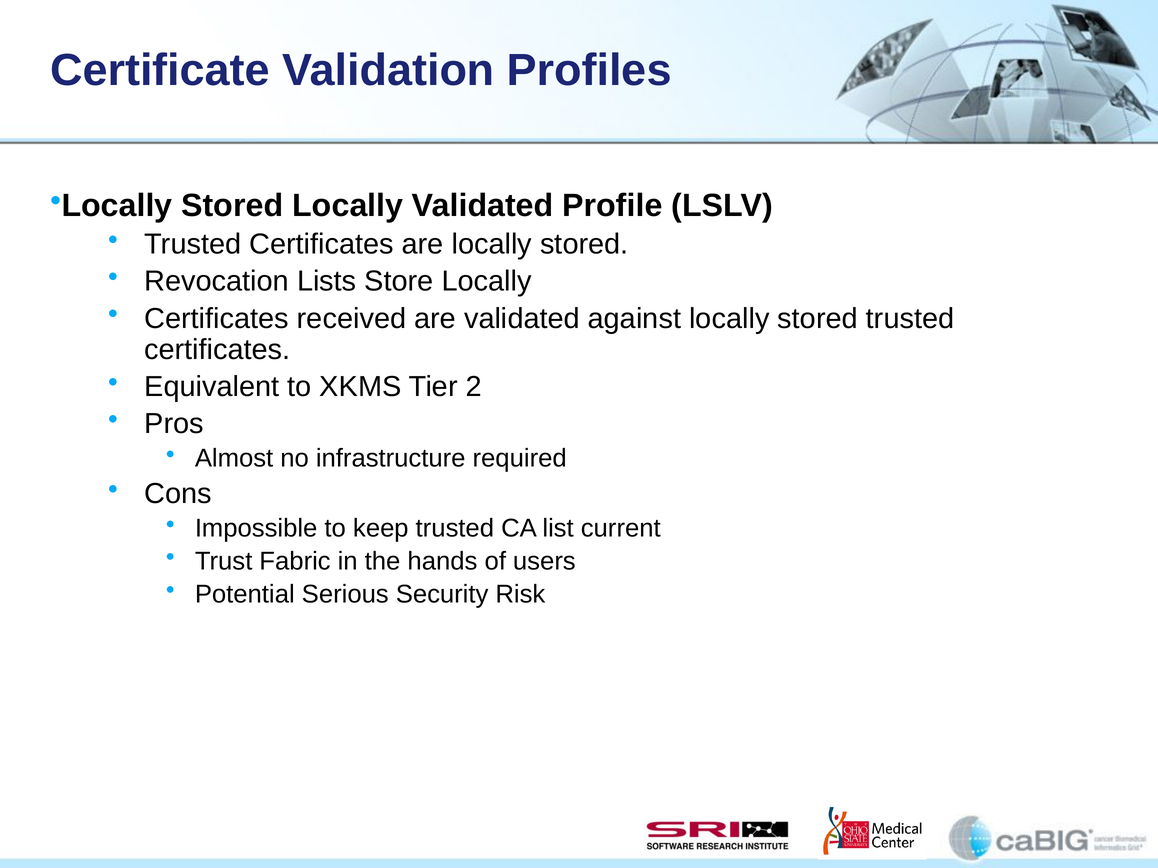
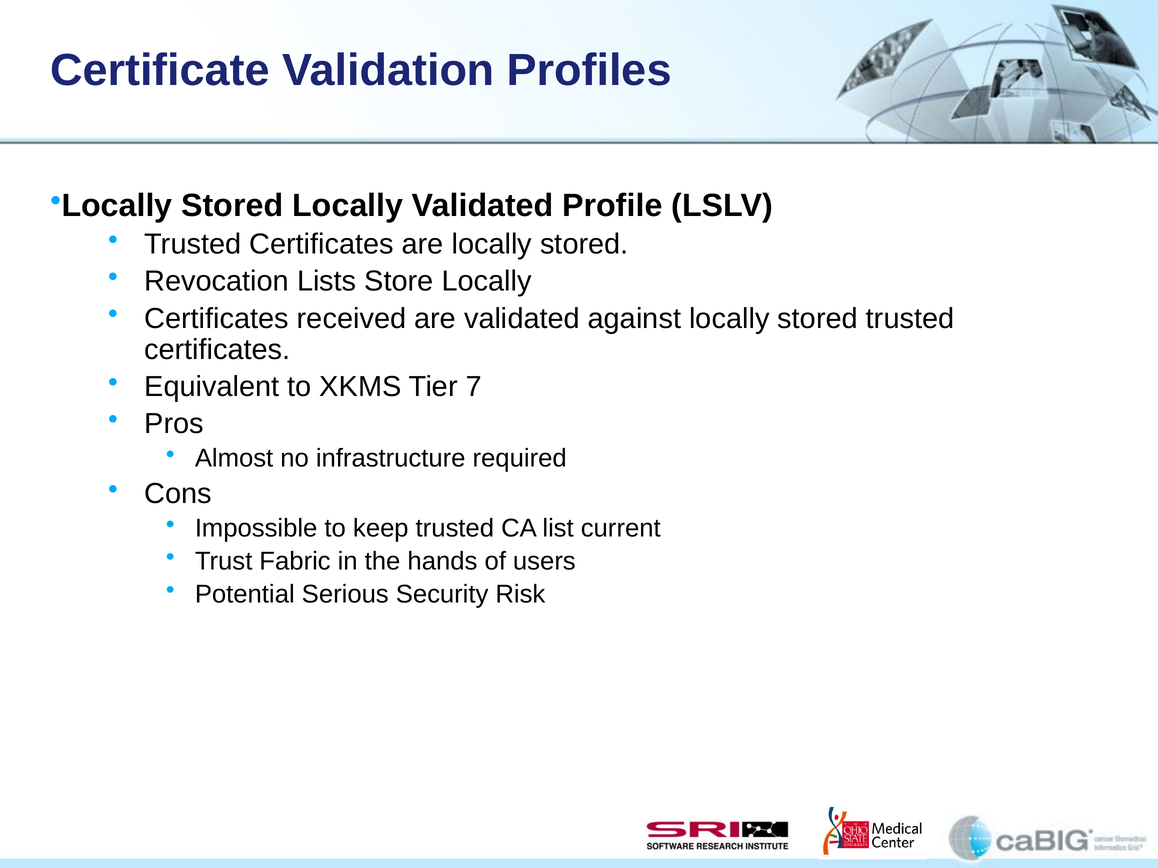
2: 2 -> 7
